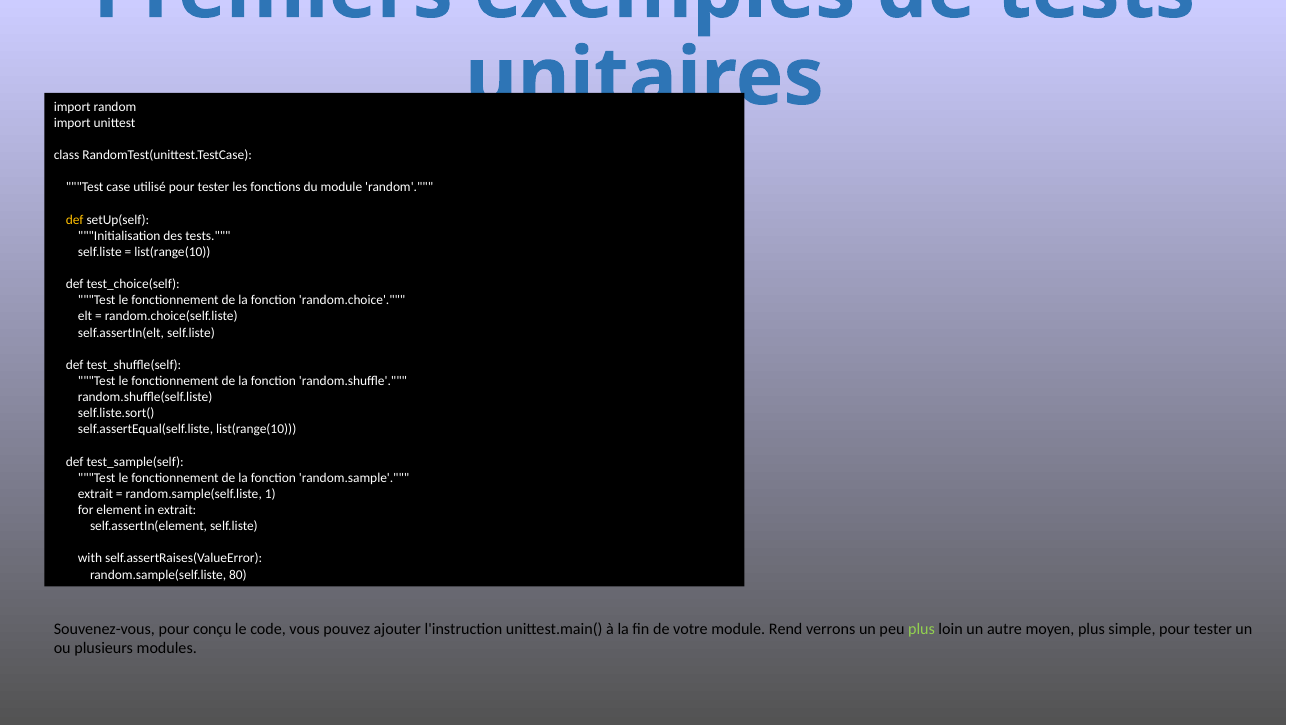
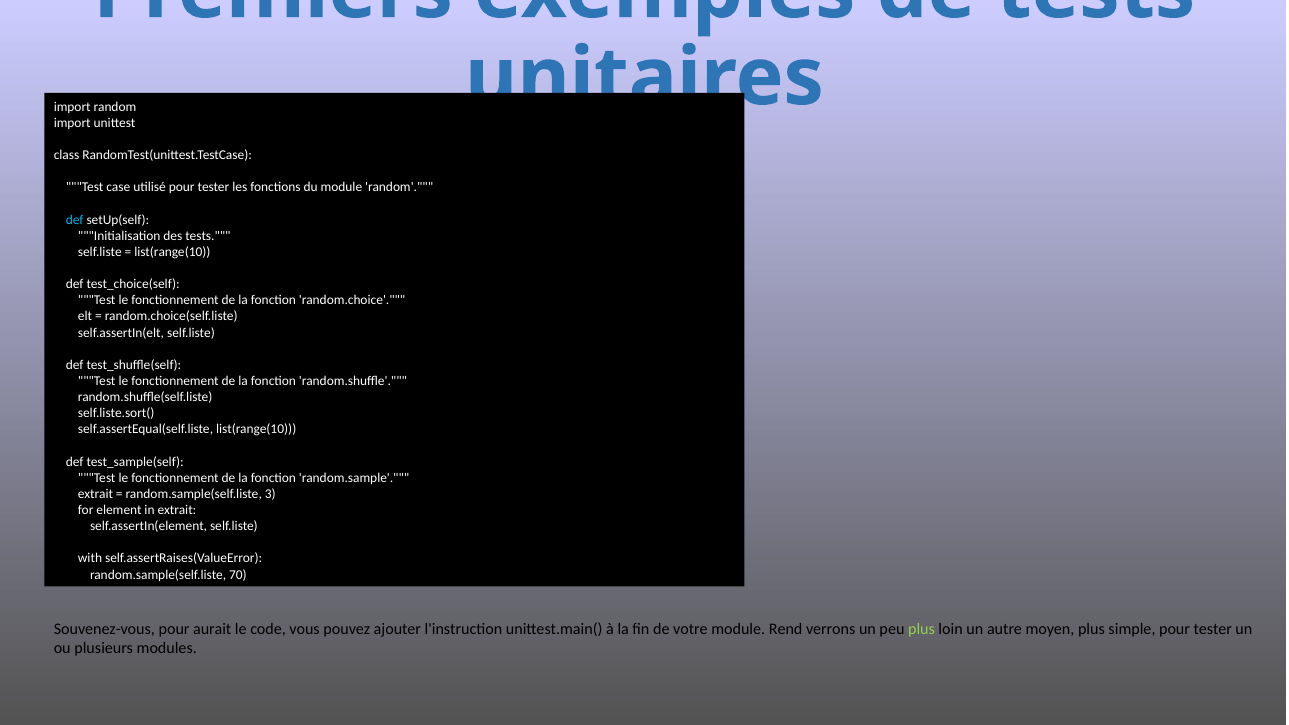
def at (75, 220) colour: yellow -> light blue
1: 1 -> 3
80: 80 -> 70
conçu: conçu -> aurait
